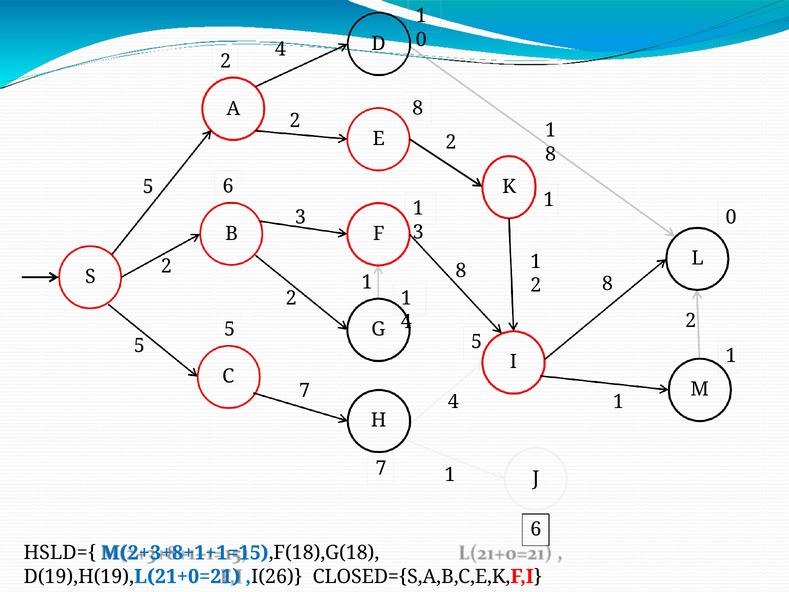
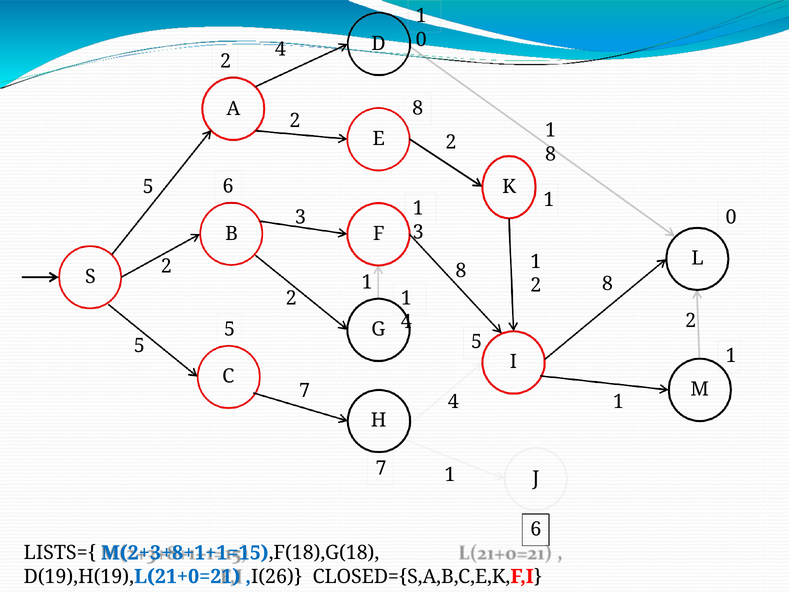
HSLD={: HSLD={ -> LISTS={
